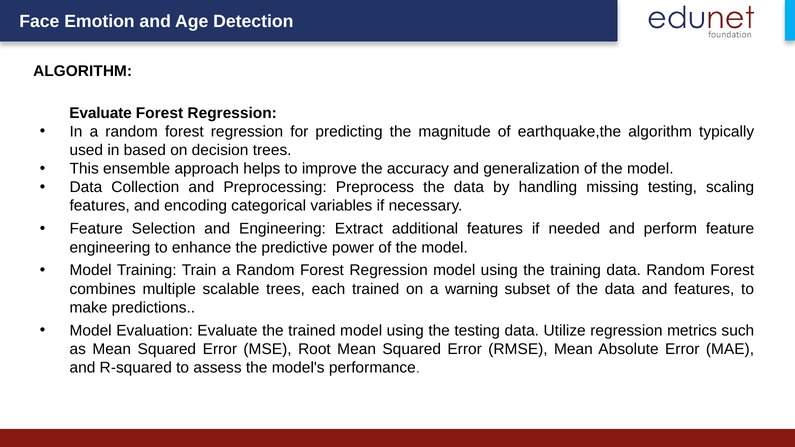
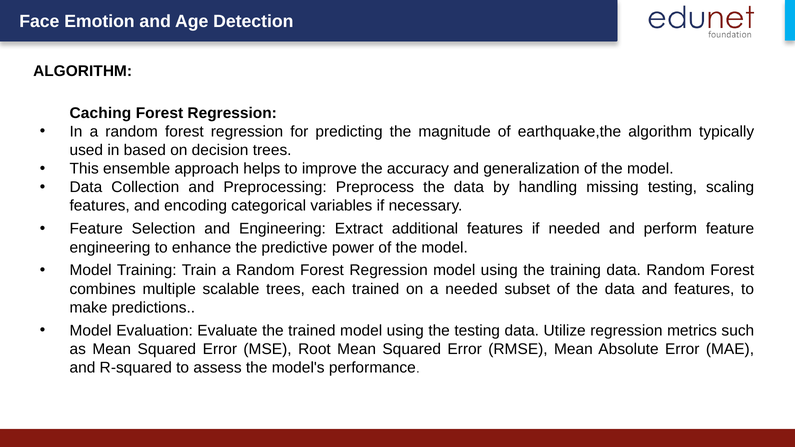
Evaluate at (101, 113): Evaluate -> Caching
a warning: warning -> needed
